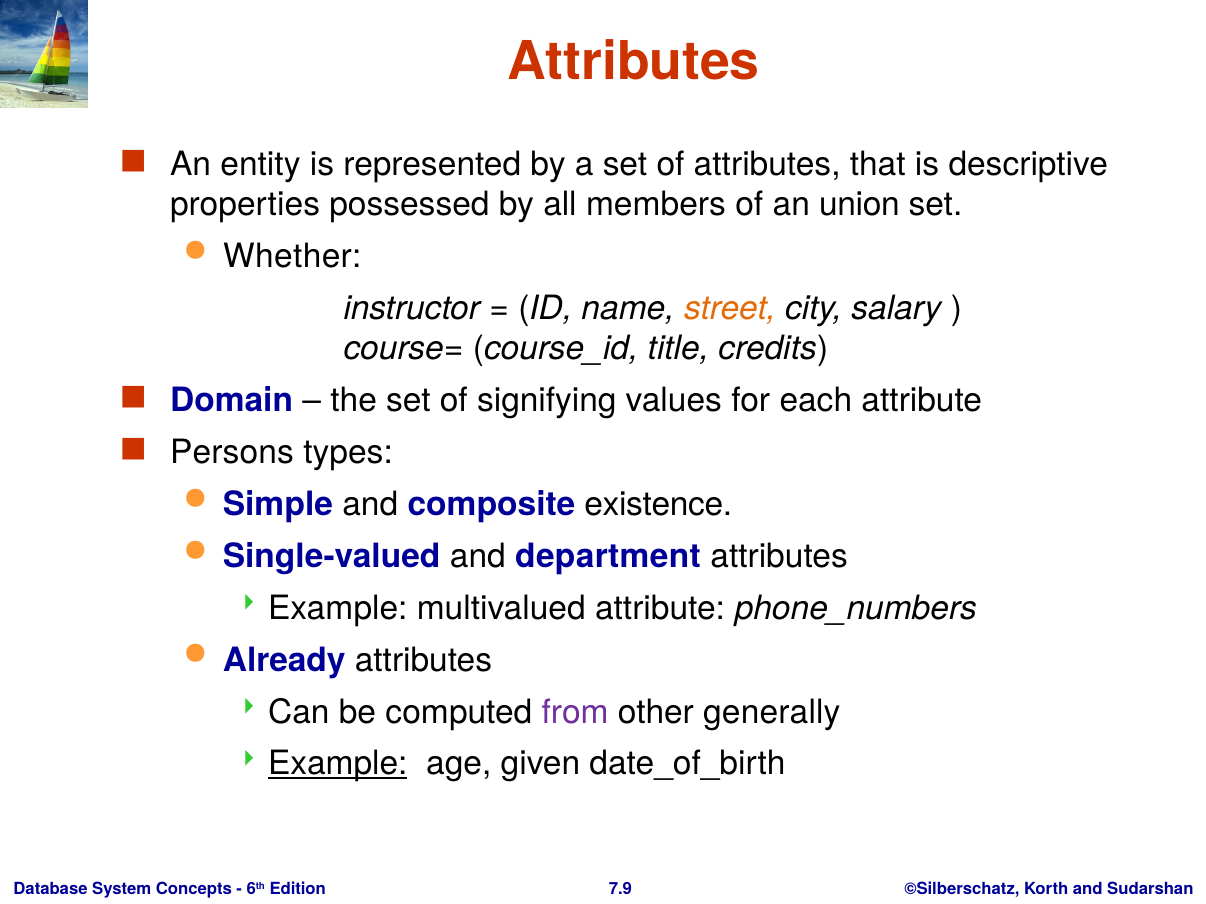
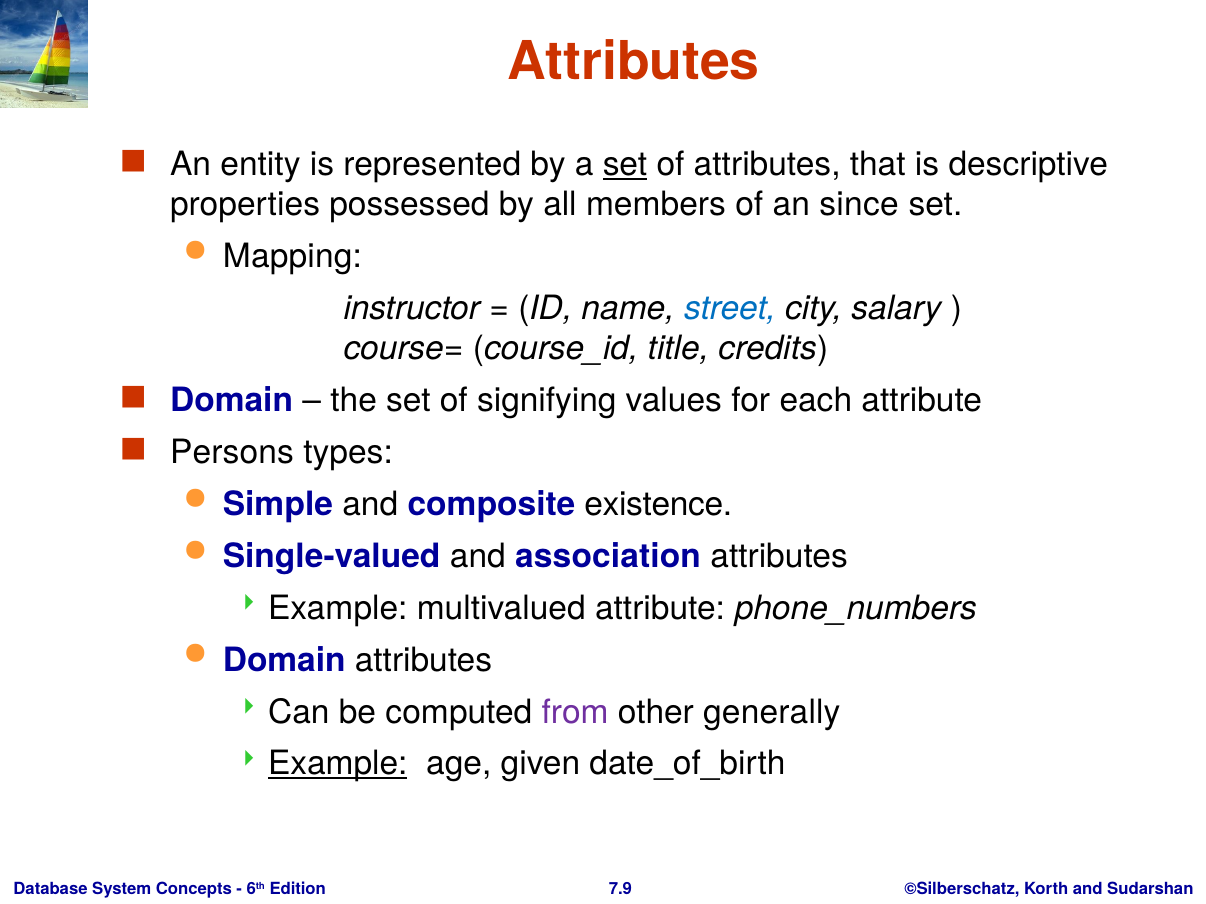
set at (625, 164) underline: none -> present
union: union -> since
Whether: Whether -> Mapping
street colour: orange -> blue
department: department -> association
Already at (284, 660): Already -> Domain
